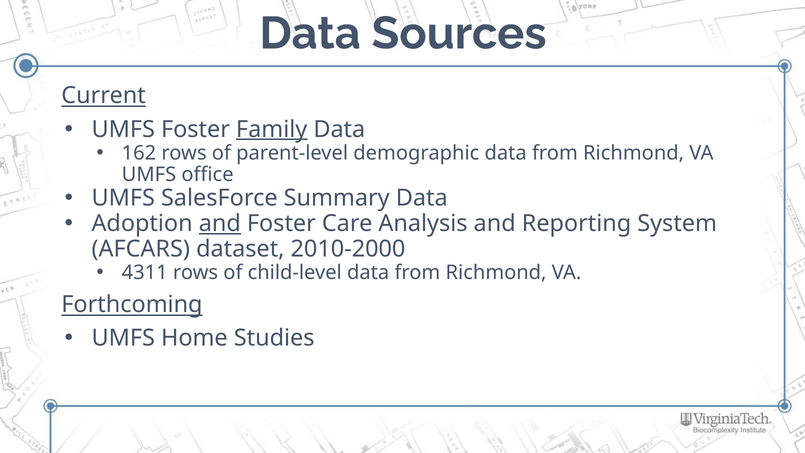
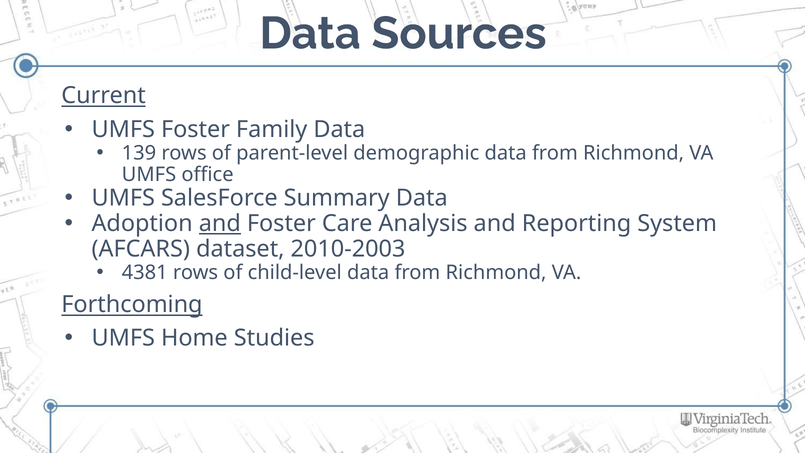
Family underline: present -> none
162: 162 -> 139
2010-2000: 2010-2000 -> 2010-2003
4311: 4311 -> 4381
